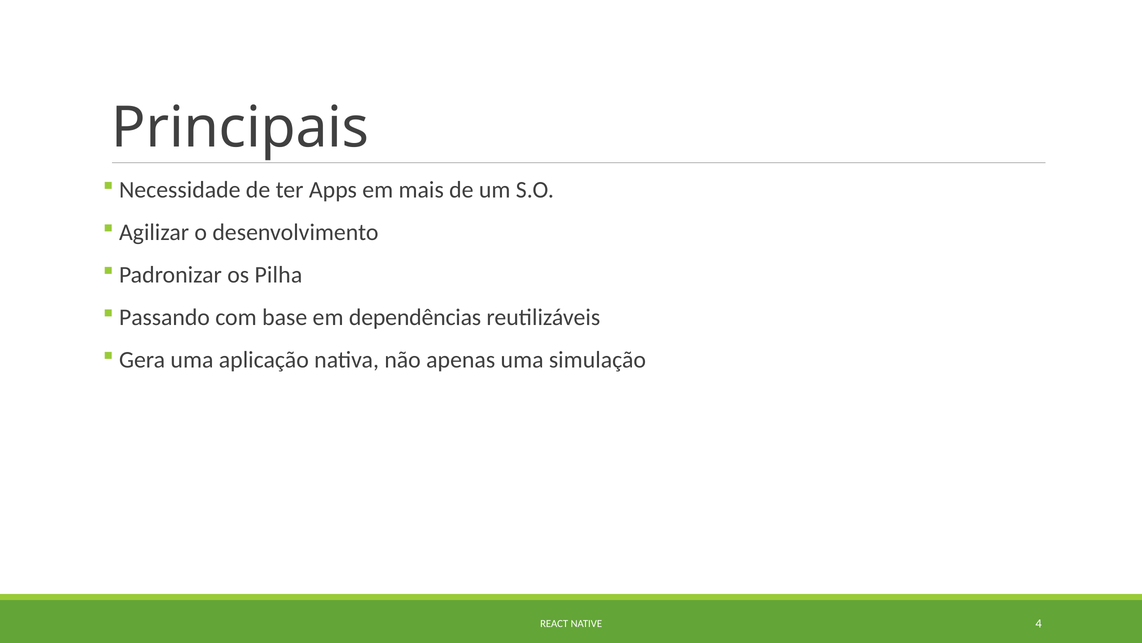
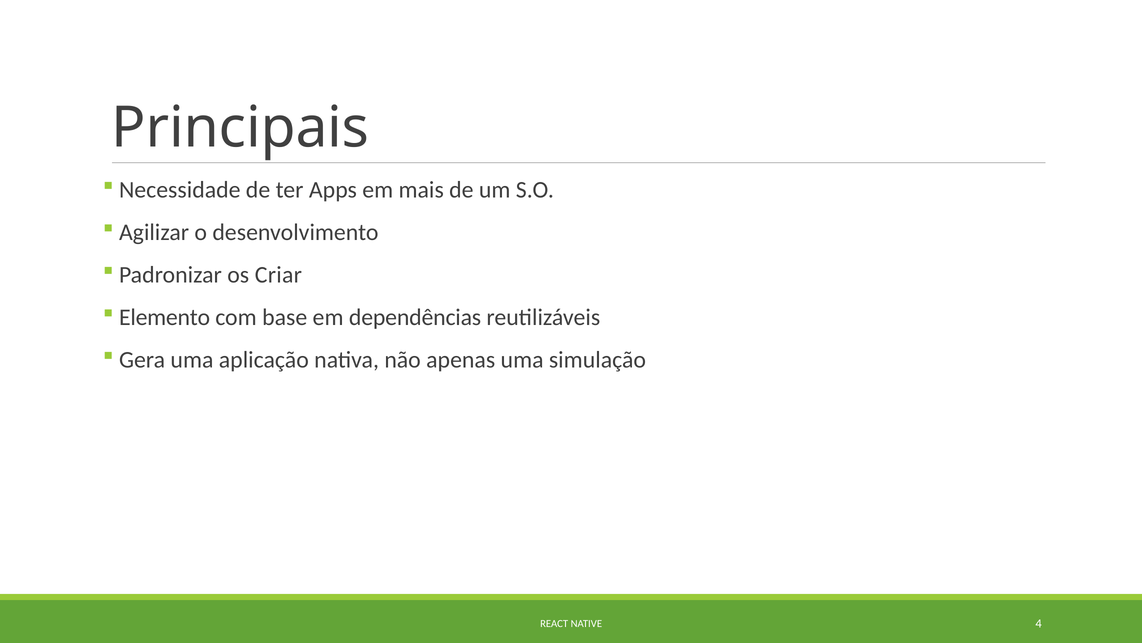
Pilha: Pilha -> Criar
Passando: Passando -> Elemento
